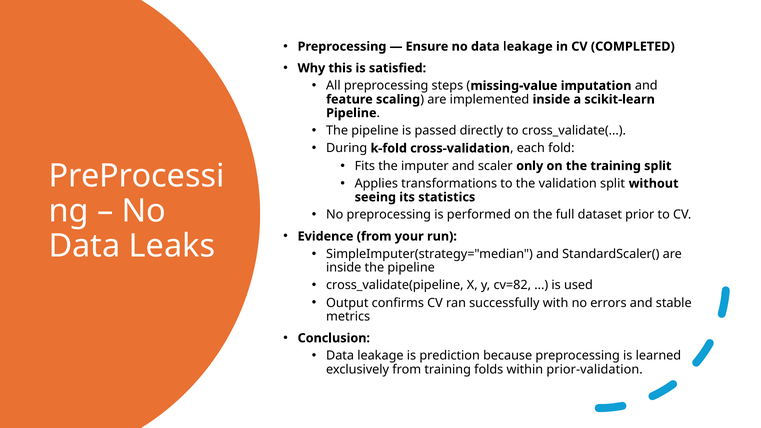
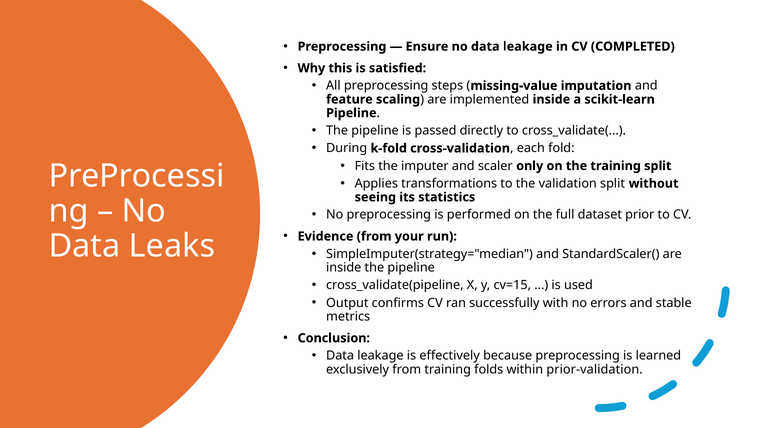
cv=82: cv=82 -> cv=15
prediction: prediction -> effectively
